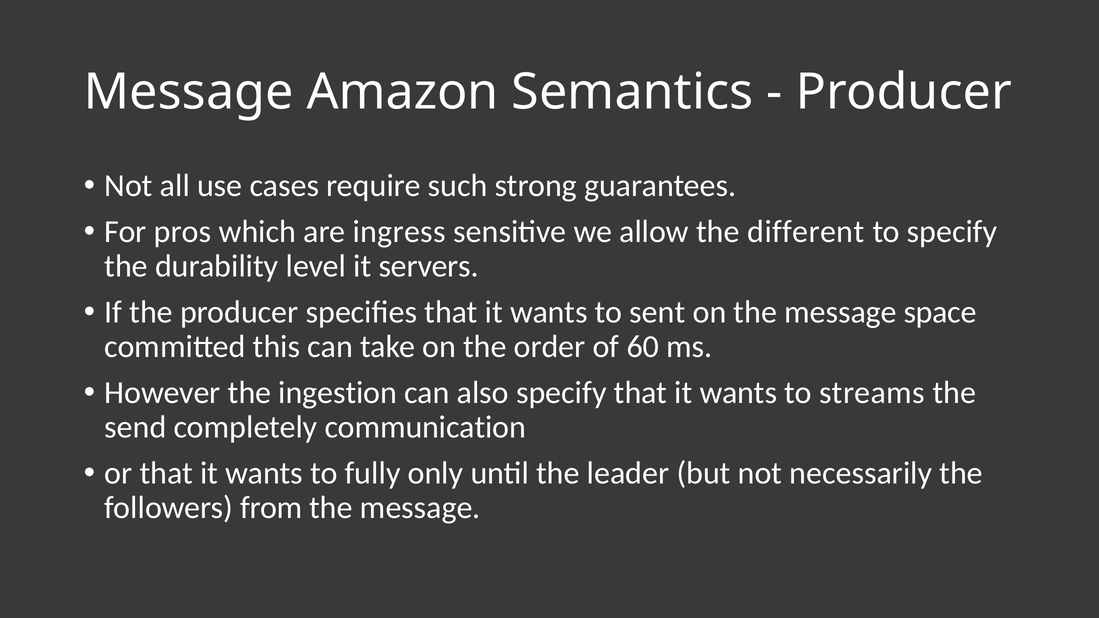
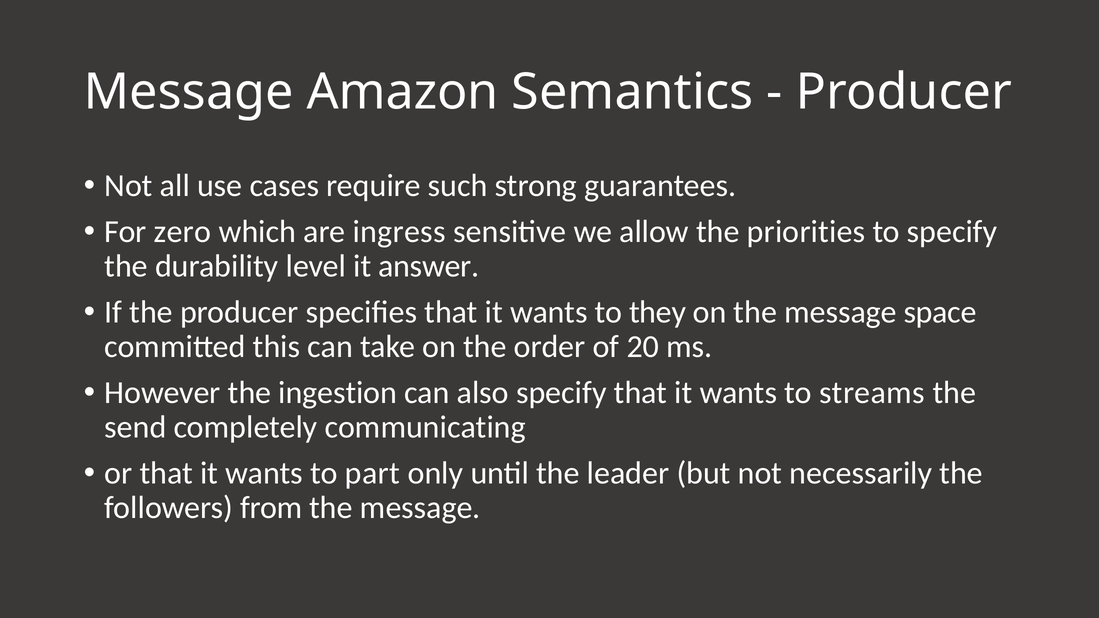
pros: pros -> zero
different: different -> priorities
servers: servers -> answer
sent: sent -> they
60: 60 -> 20
communication: communication -> communicating
fully: fully -> part
